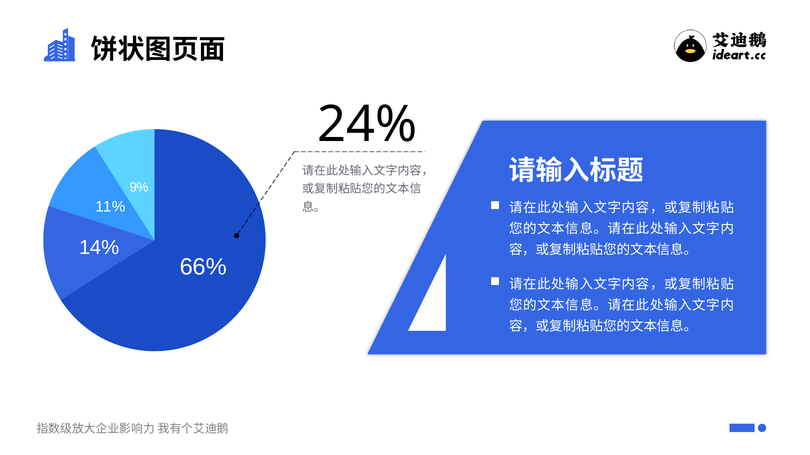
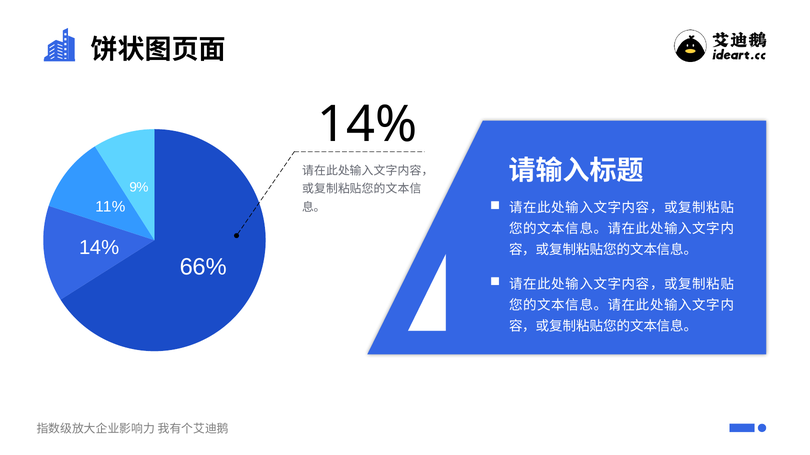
24% at (367, 125): 24% -> 14%
